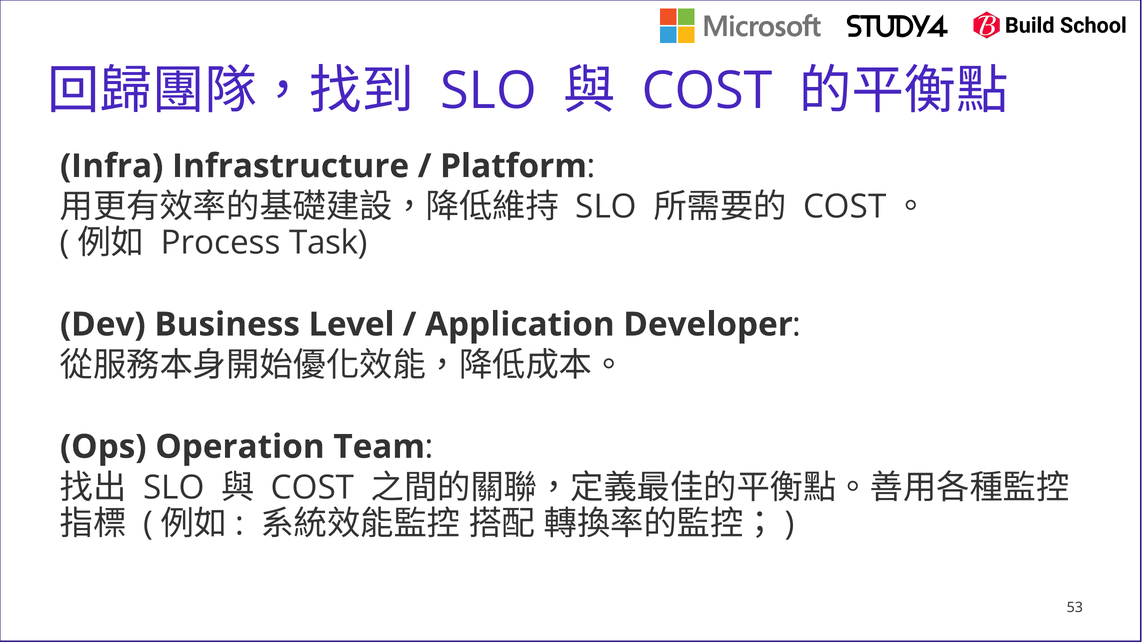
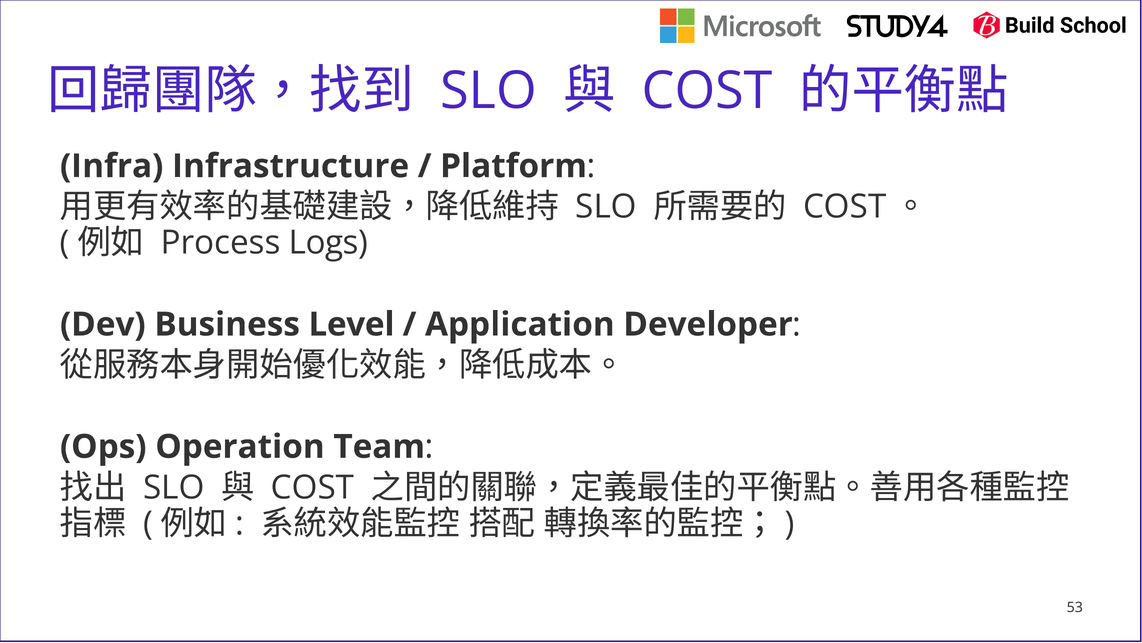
Task: Task -> Logs
